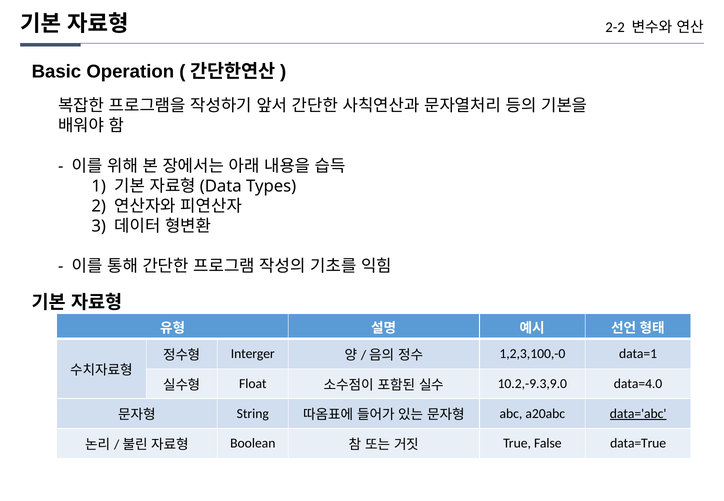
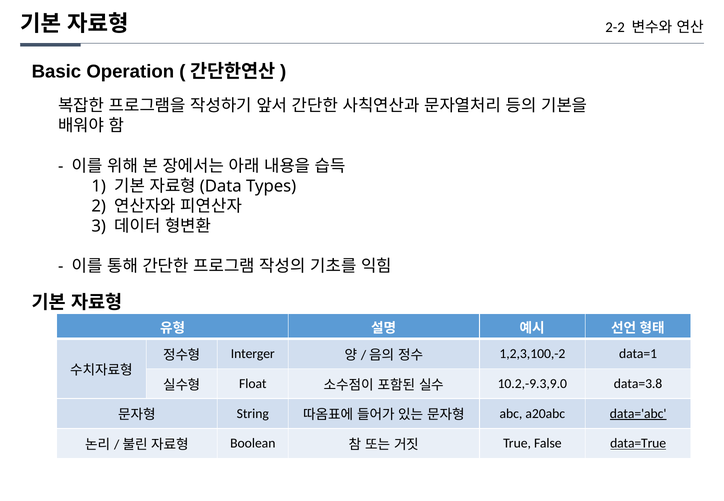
1,2,3,100,-0: 1,2,3,100,-0 -> 1,2,3,100,-2
data=4.0: data=4.0 -> data=3.8
data=True underline: none -> present
